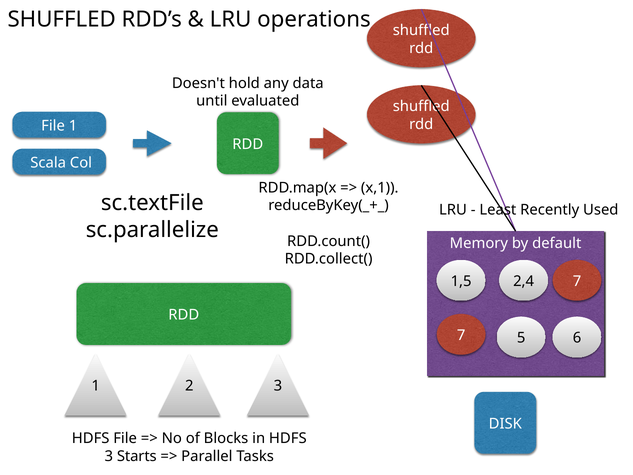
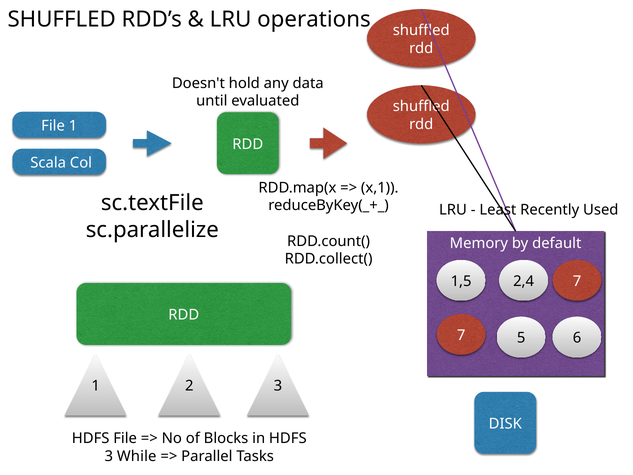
Starts: Starts -> While
